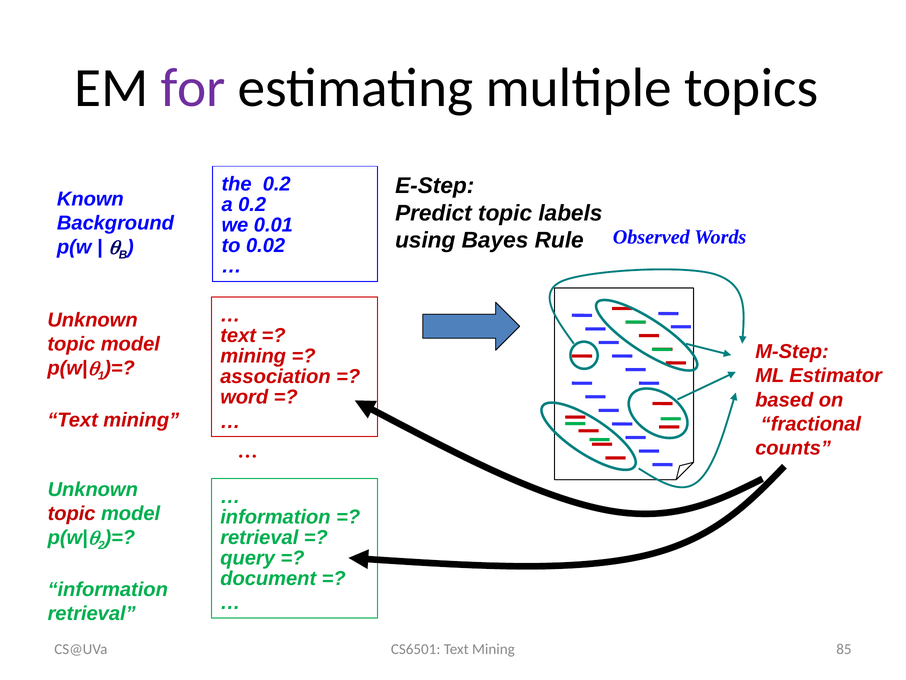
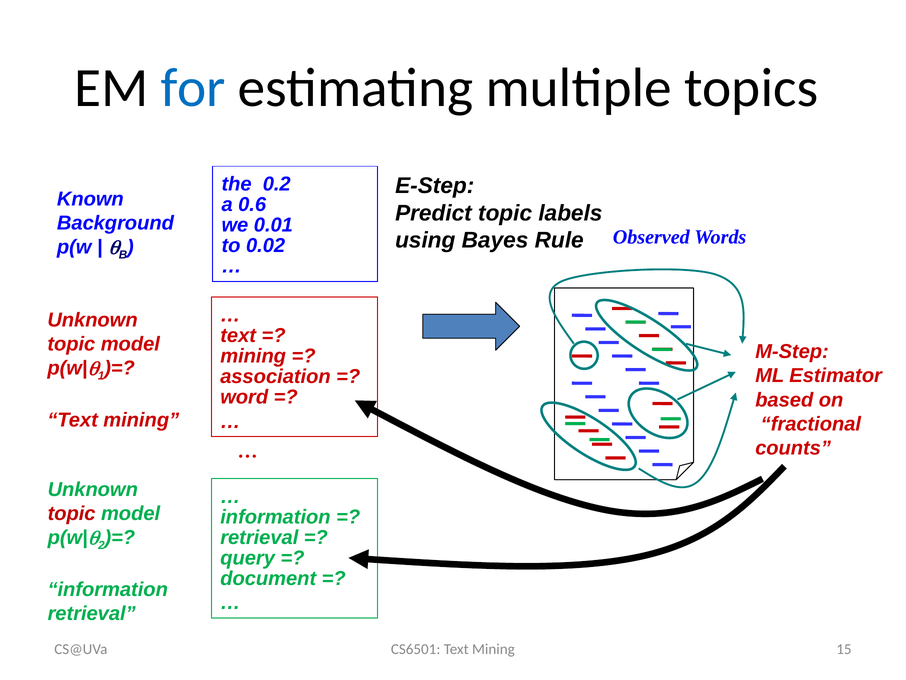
for colour: purple -> blue
a 0.2: 0.2 -> 0.6
85: 85 -> 15
